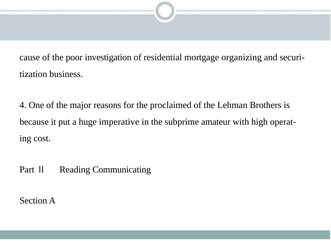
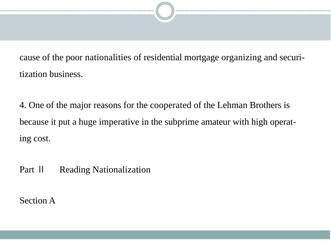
investigation: investigation -> nationalities
proclaimed: proclaimed -> cooperated
Communicating: Communicating -> Nationalization
